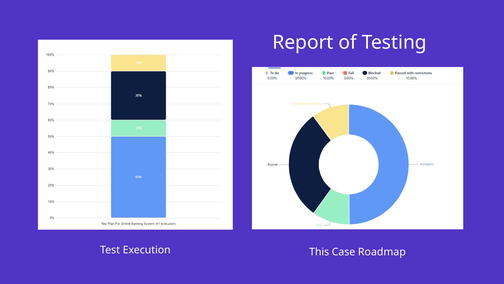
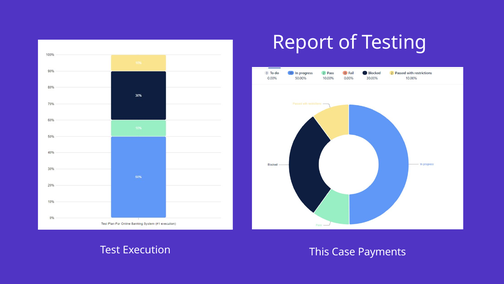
Roadmap: Roadmap -> Payments
